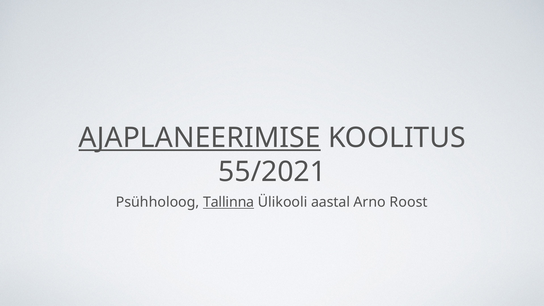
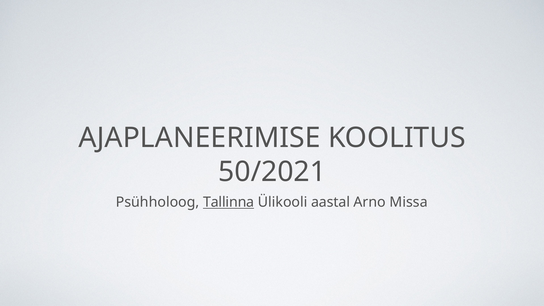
AJAPLANEERIMISE underline: present -> none
55/2021: 55/2021 -> 50/2021
Roost: Roost -> Missa
